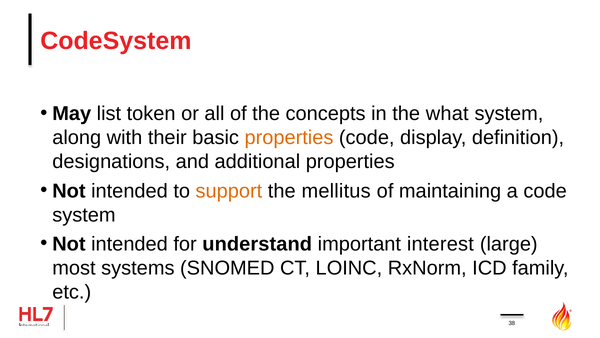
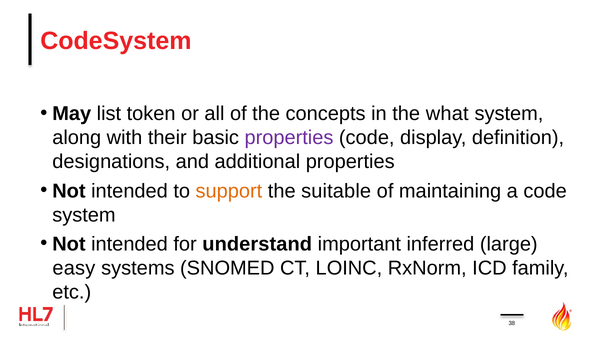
properties at (289, 138) colour: orange -> purple
mellitus: mellitus -> suitable
interest: interest -> inferred
most: most -> easy
